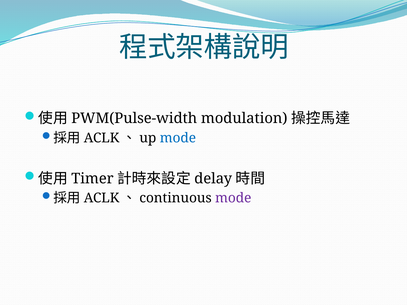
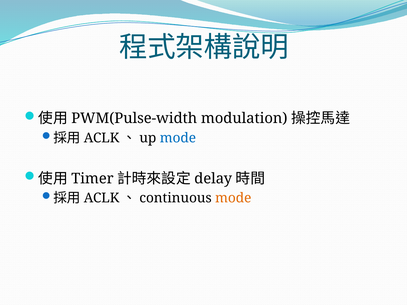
mode at (233, 198) colour: purple -> orange
